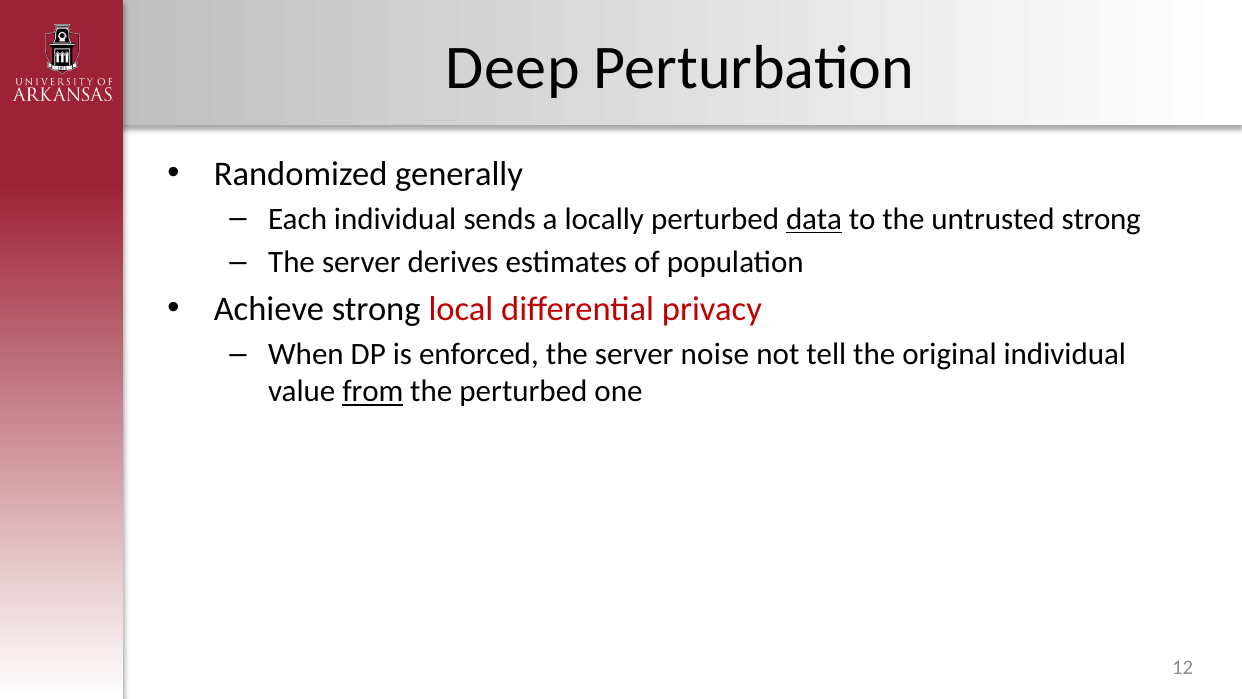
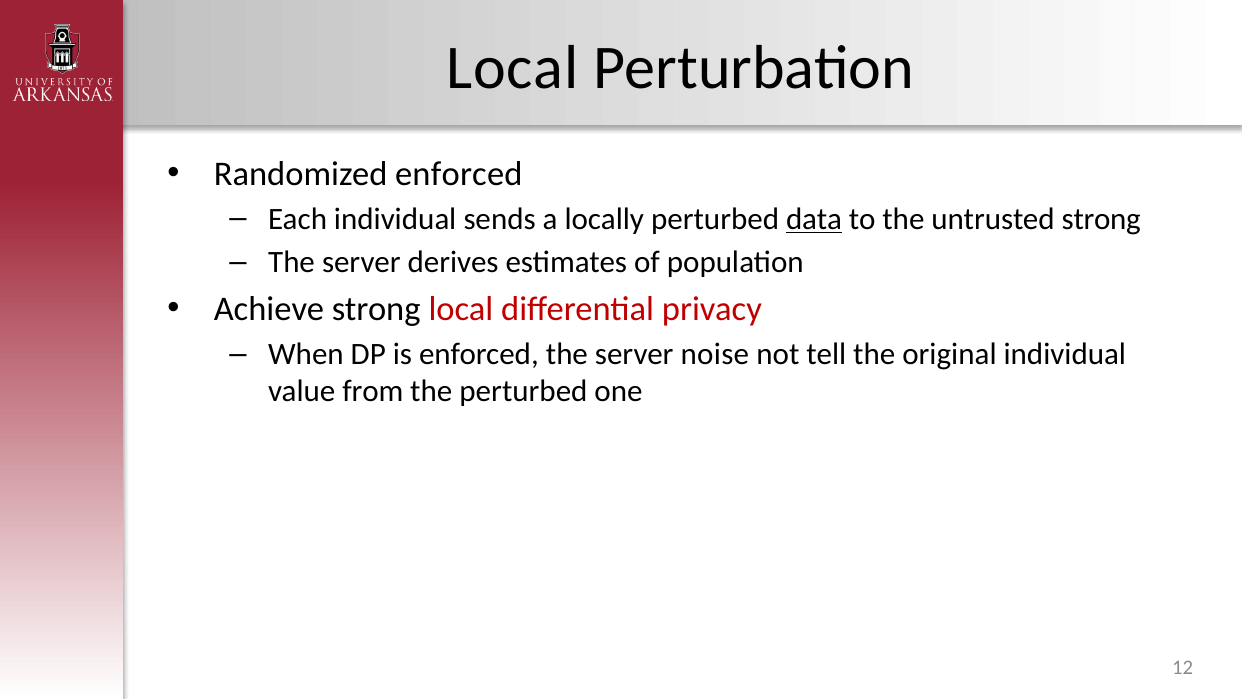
Deep at (513, 68): Deep -> Local
Randomized generally: generally -> enforced
from underline: present -> none
